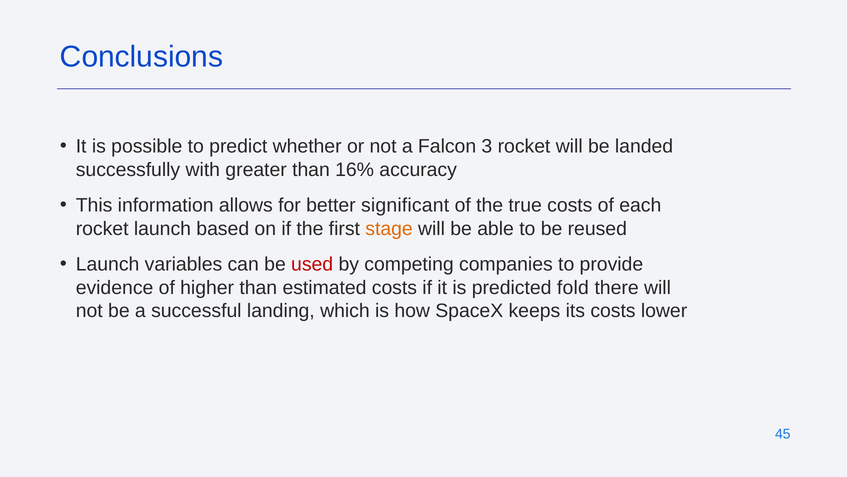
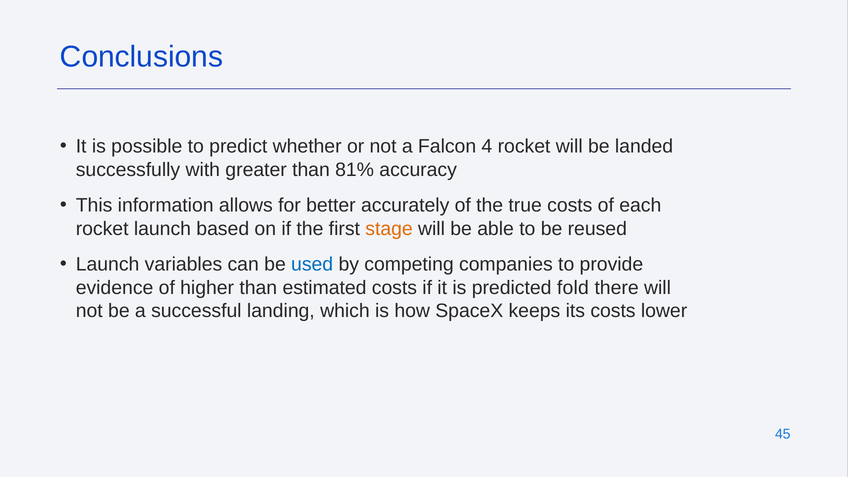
3: 3 -> 4
16%: 16% -> 81%
significant: significant -> accurately
used colour: red -> blue
